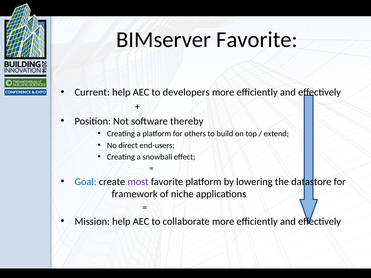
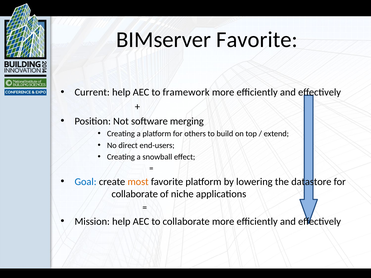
developers: developers -> framework
thereby: thereby -> merging
most colour: purple -> orange
framework at (135, 194): framework -> collaborate
